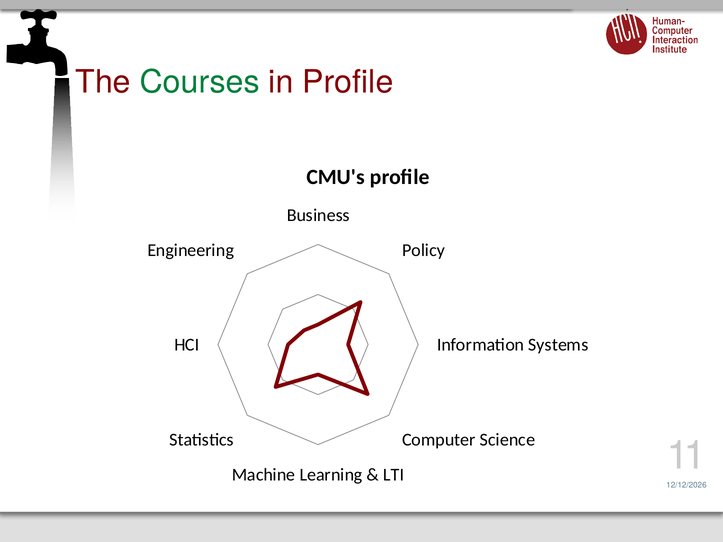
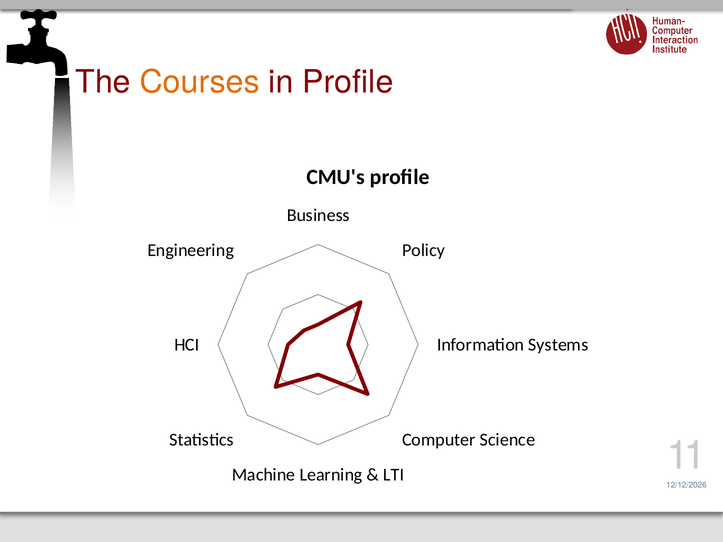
Courses colour: green -> orange
